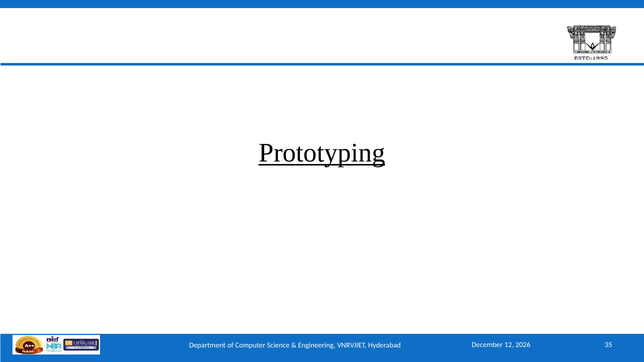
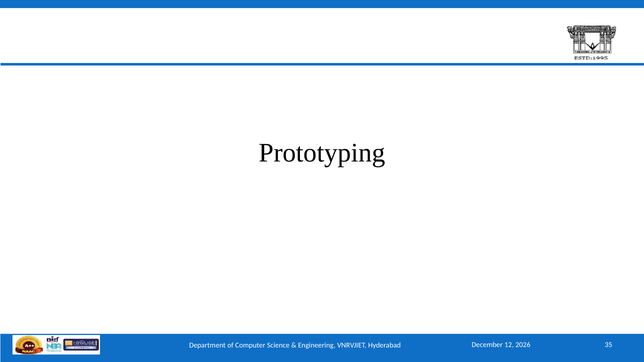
Prototyping underline: present -> none
